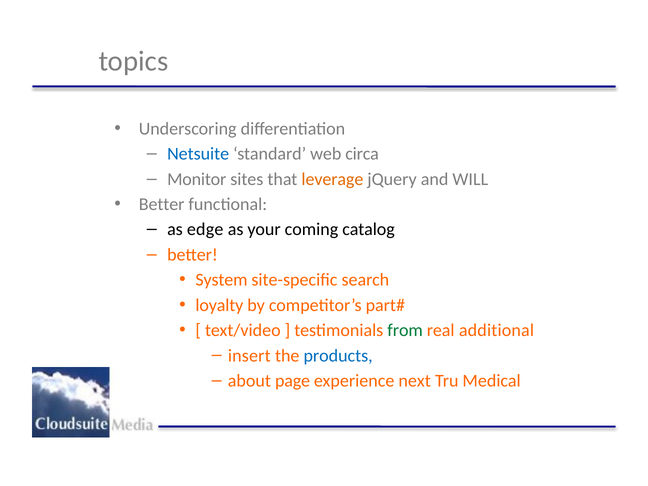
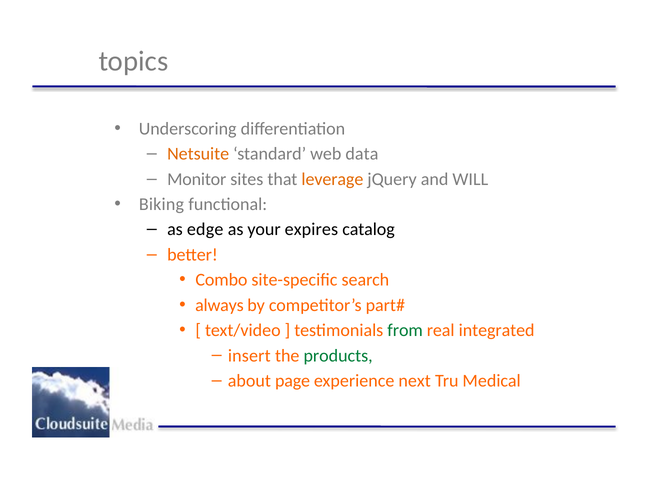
Netsuite colour: blue -> orange
circa: circa -> data
Better at (162, 204): Better -> Biking
coming: coming -> expires
System: System -> Combo
loyalty: loyalty -> always
additional: additional -> integrated
products colour: blue -> green
